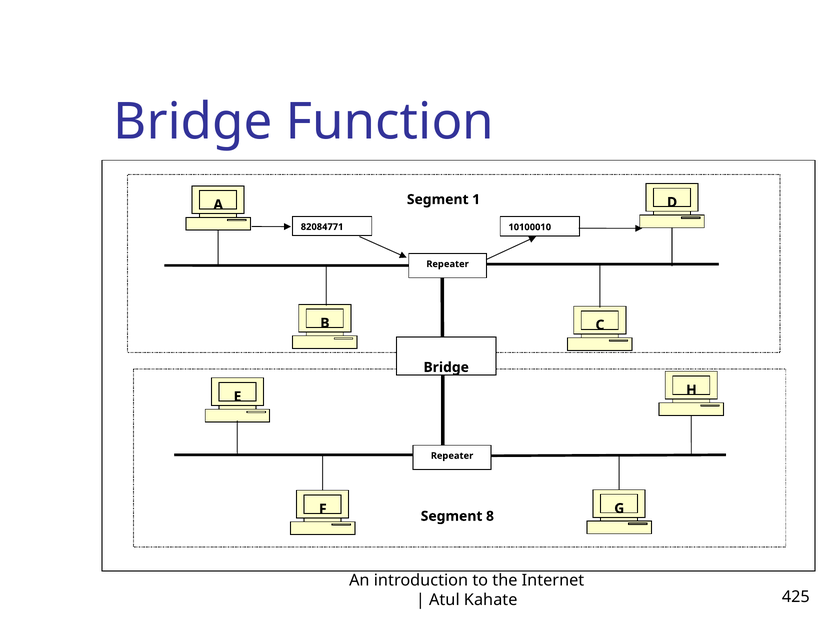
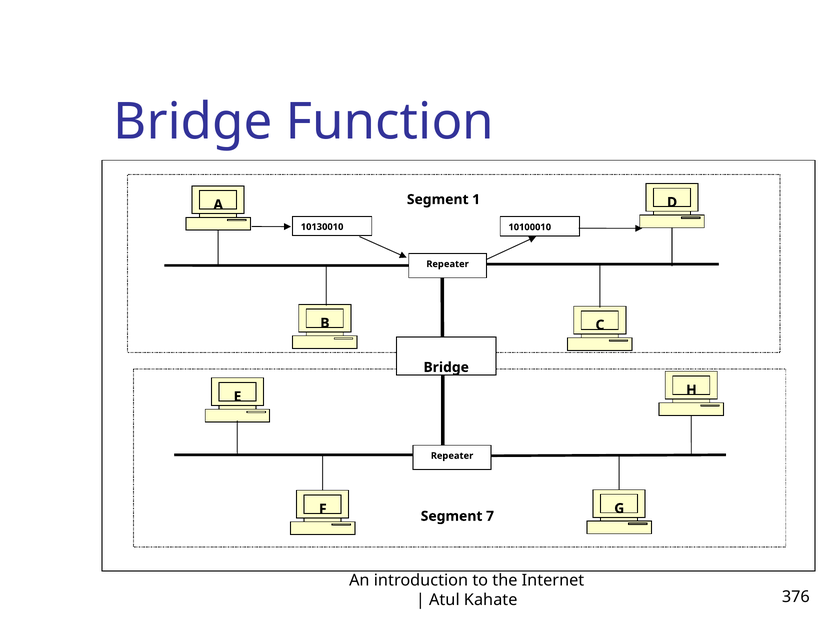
82084771: 82084771 -> 10130010
8: 8 -> 7
425: 425 -> 376
